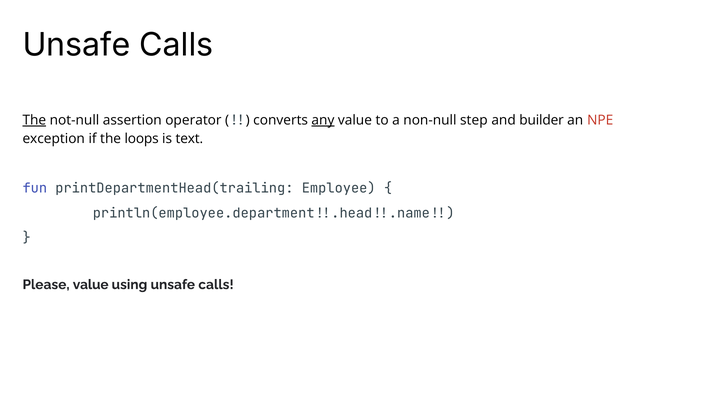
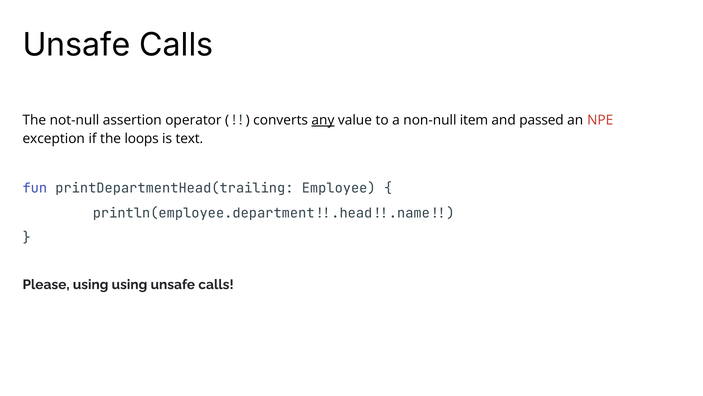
The at (34, 120) underline: present -> none
step: step -> item
builder: builder -> passed
Please value: value -> using
